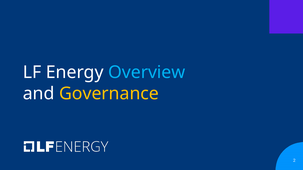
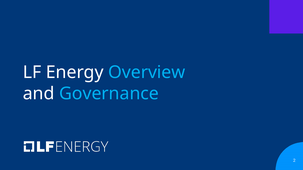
Governance colour: yellow -> light blue
